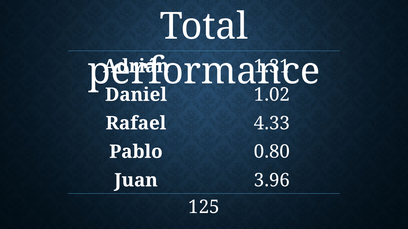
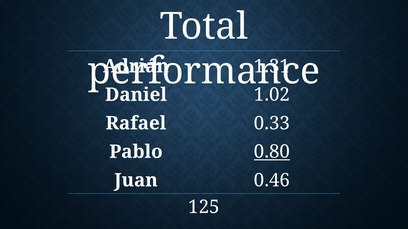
4.33: 4.33 -> 0.33
0.80 underline: none -> present
3.96: 3.96 -> 0.46
